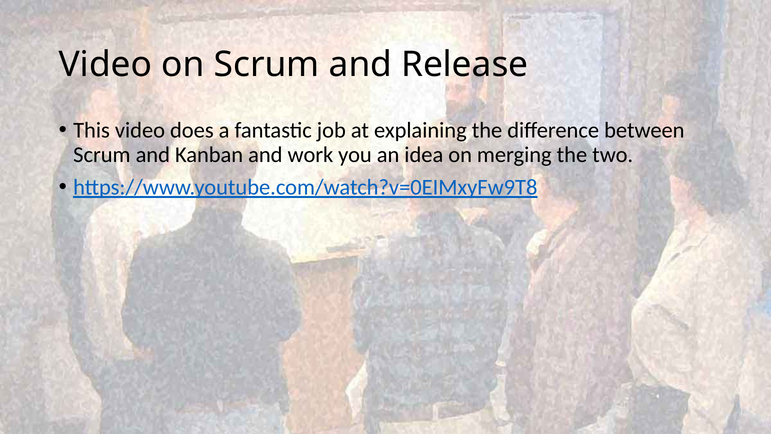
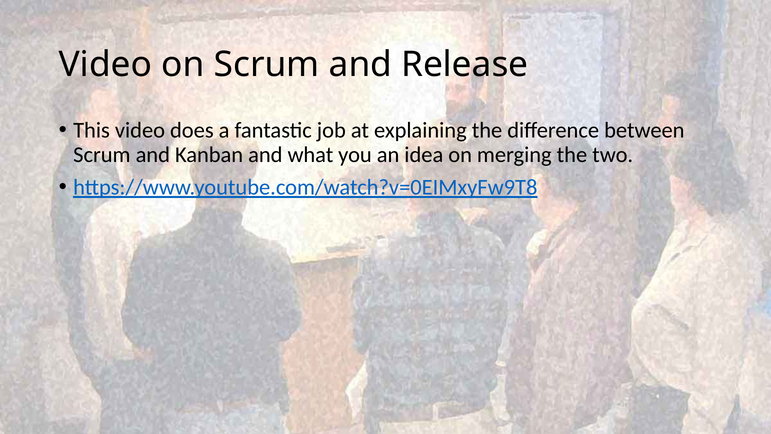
work: work -> what
